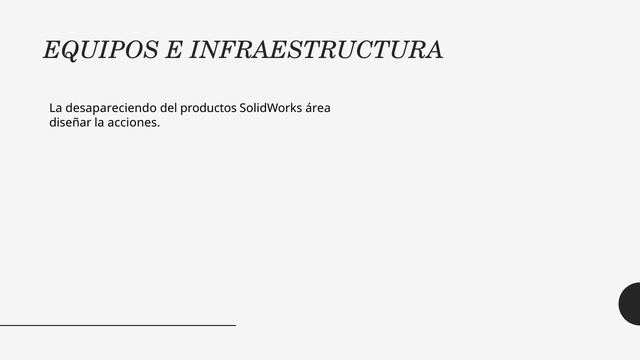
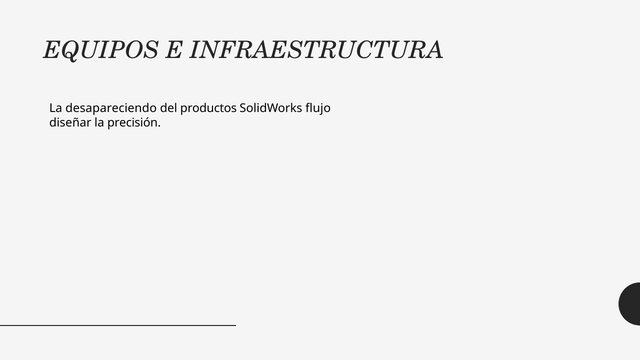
área: área -> flujo
acciones: acciones -> precisión
